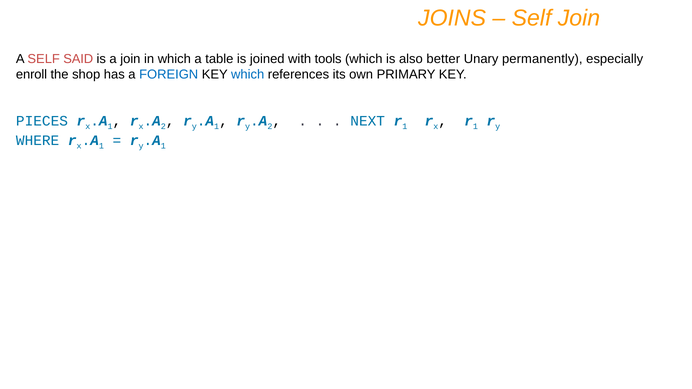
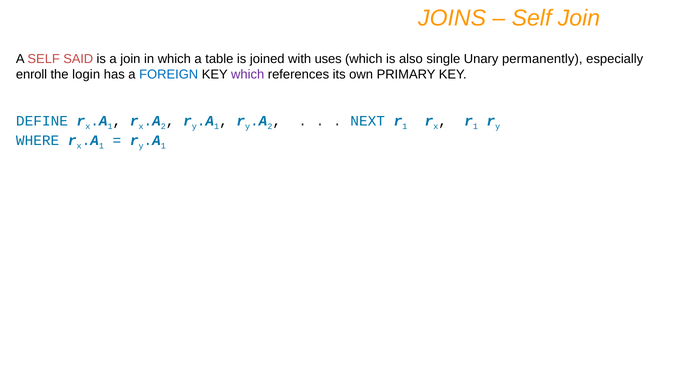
tools: tools -> uses
better: better -> single
shop: shop -> login
which at (248, 74) colour: blue -> purple
PIECES: PIECES -> DEFINE
